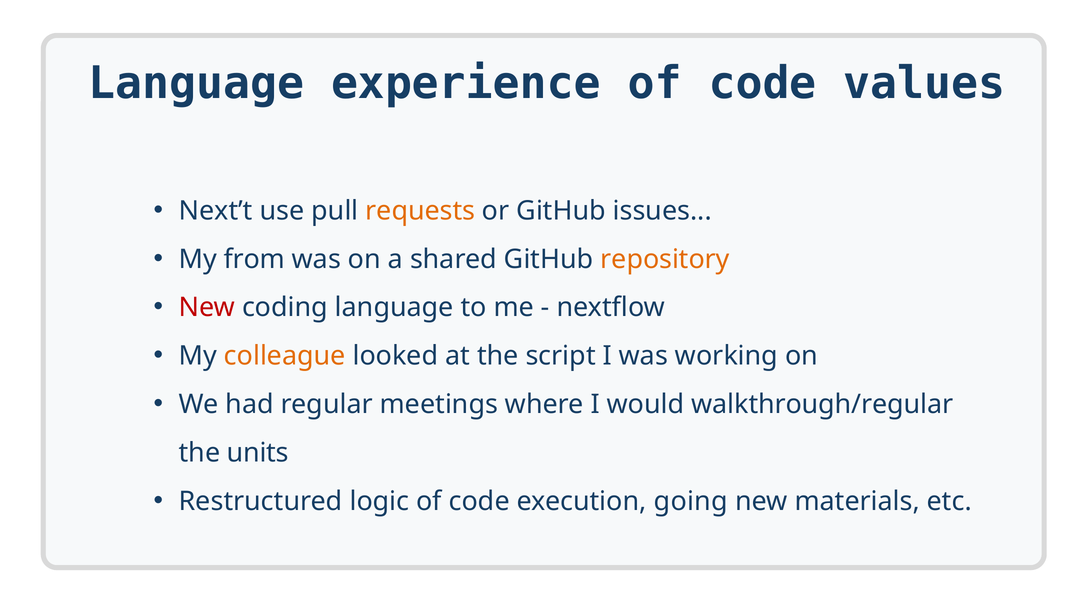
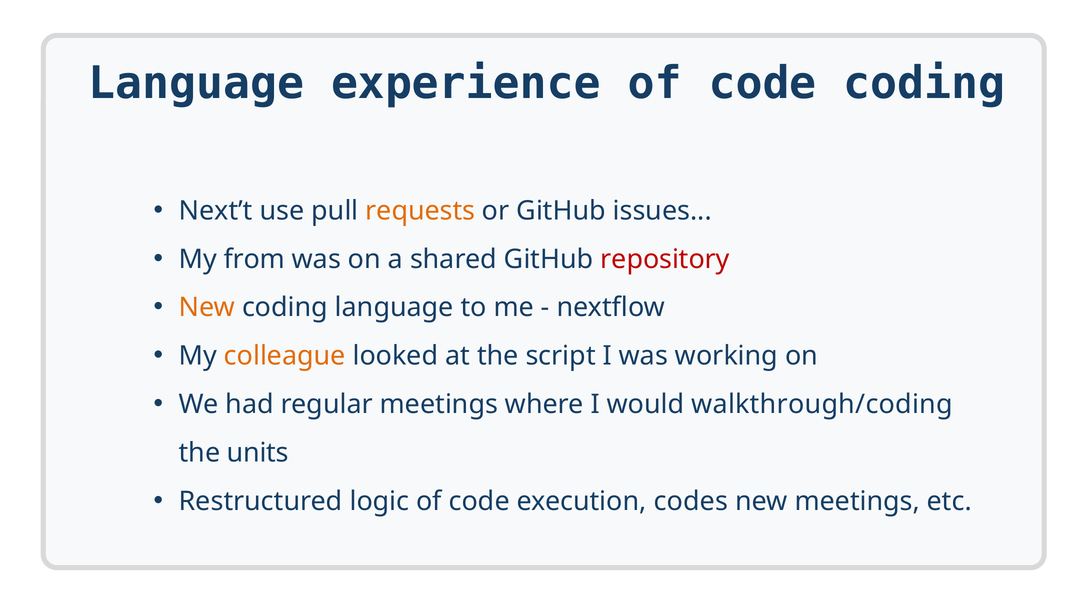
code values: values -> coding
repository colour: orange -> red
New at (207, 307) colour: red -> orange
walkthrough/regular: walkthrough/regular -> walkthrough/coding
going: going -> codes
new materials: materials -> meetings
